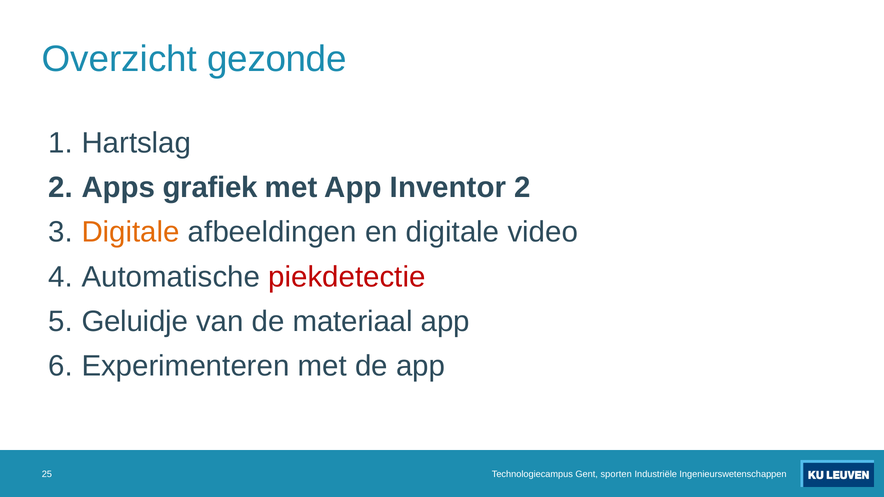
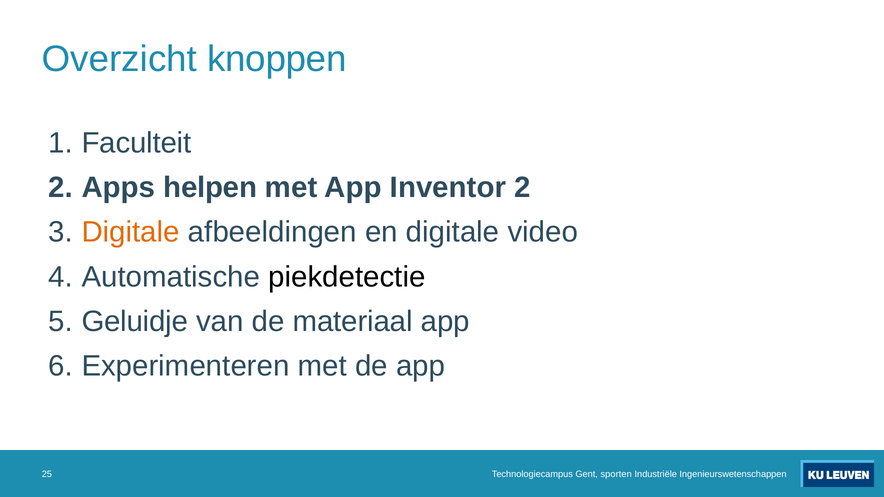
gezonde: gezonde -> knoppen
Hartslag: Hartslag -> Faculteit
grafiek: grafiek -> helpen
piekdetectie colour: red -> black
